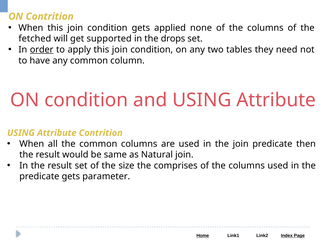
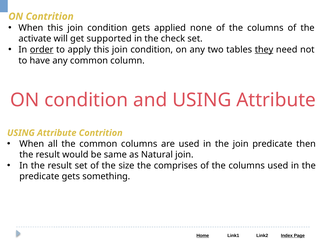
fetched: fetched -> activate
drops: drops -> check
they underline: none -> present
parameter: parameter -> something
